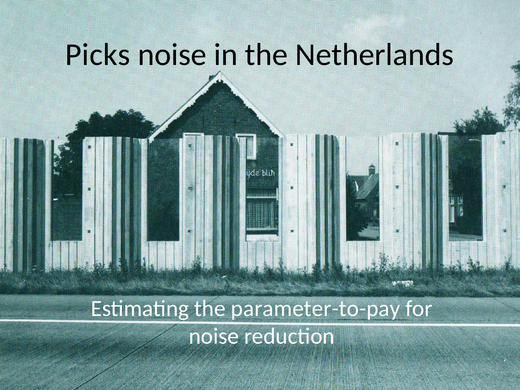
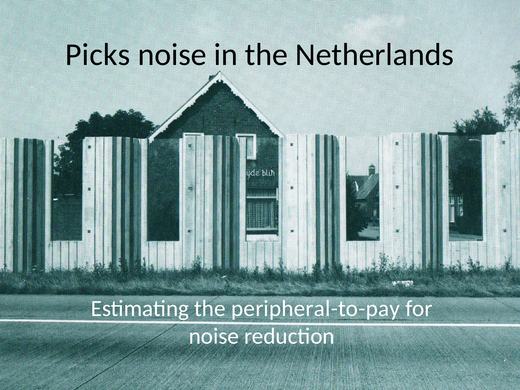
parameter-to-pay: parameter-to-pay -> peripheral-to-pay
